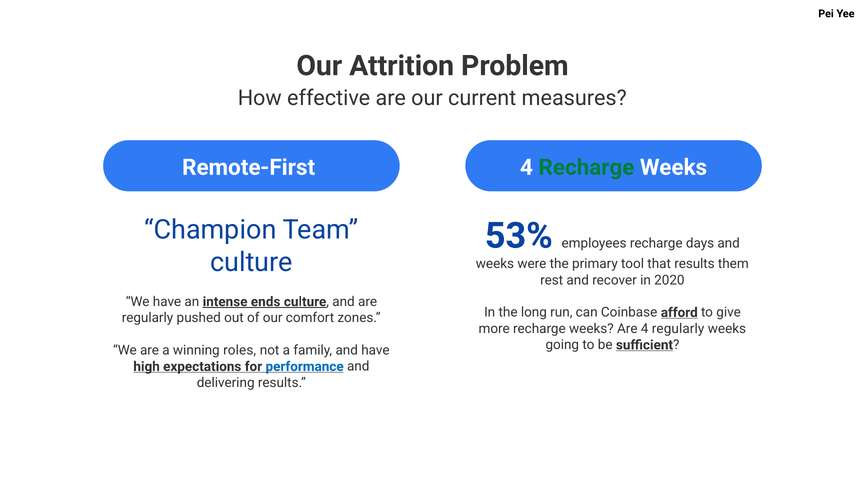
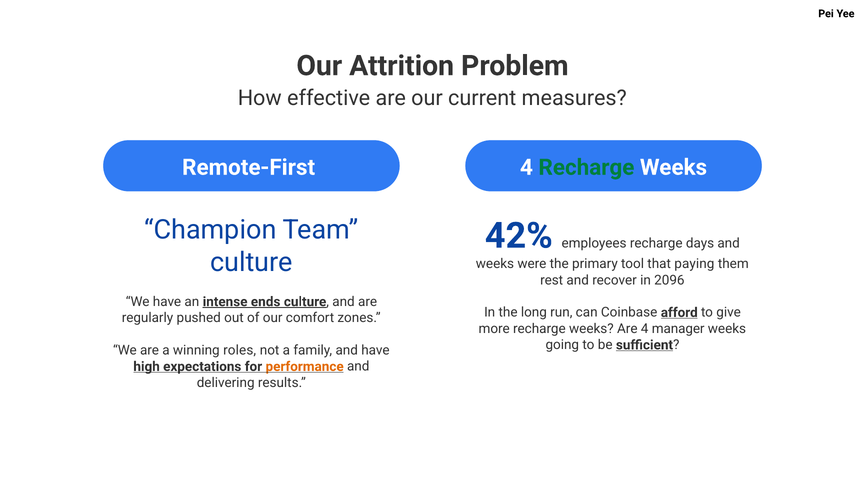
53%: 53% -> 42%
that results: results -> paying
2020: 2020 -> 2096
4 regularly: regularly -> manager
performance colour: blue -> orange
